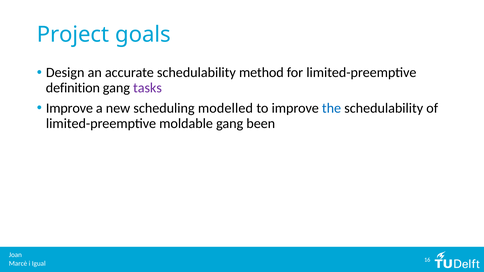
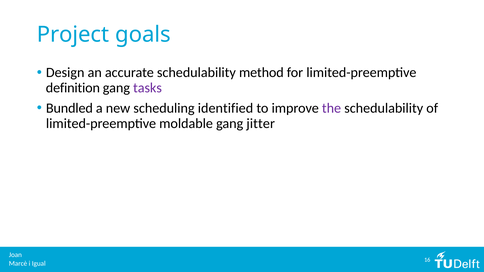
Improve at (69, 108): Improve -> Bundled
modelled: modelled -> identified
the colour: blue -> purple
been: been -> jitter
